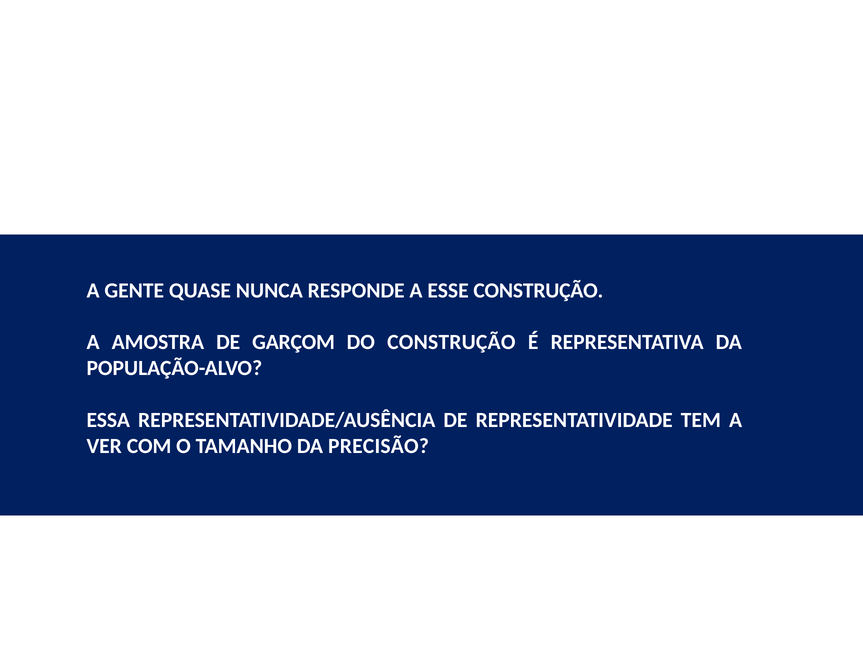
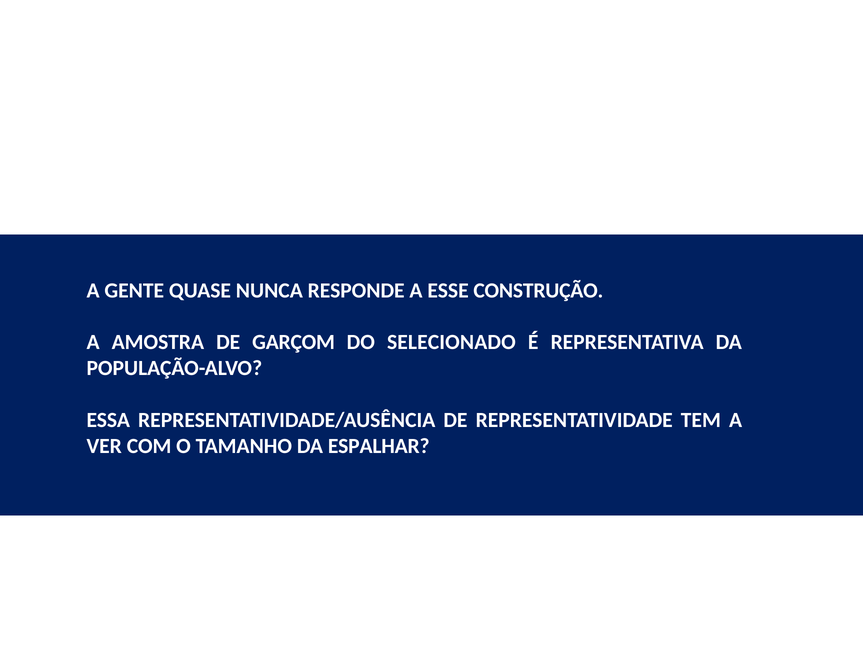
DO CONSTRUÇÃO: CONSTRUÇÃO -> SELECIONADO
PRECISÃO: PRECISÃO -> ESPALHAR
